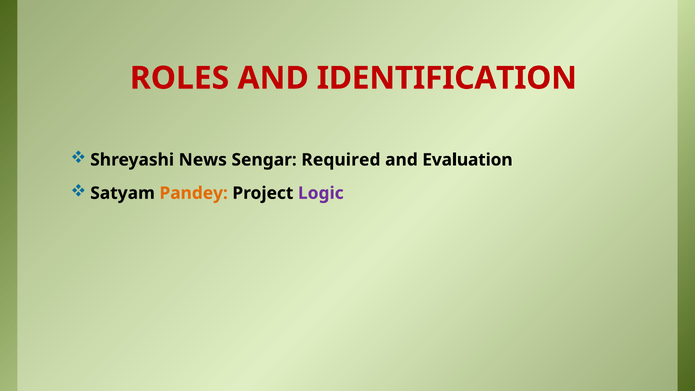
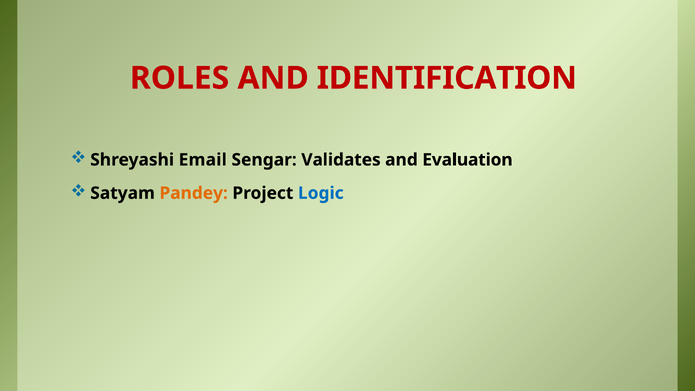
News: News -> Email
Required: Required -> Validates
Logic colour: purple -> blue
